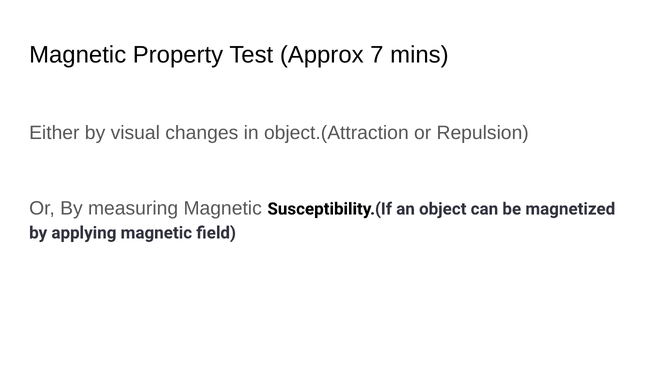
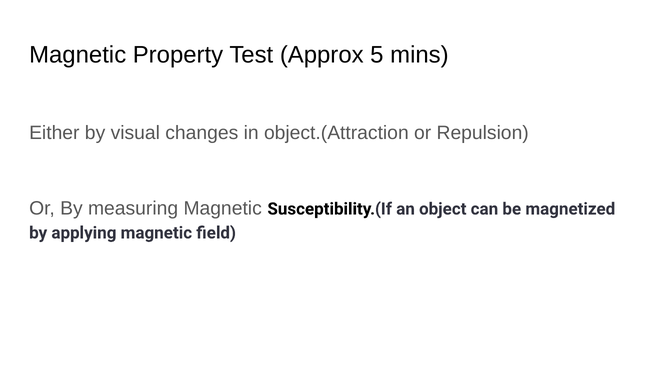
7: 7 -> 5
